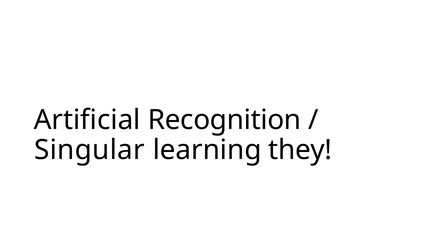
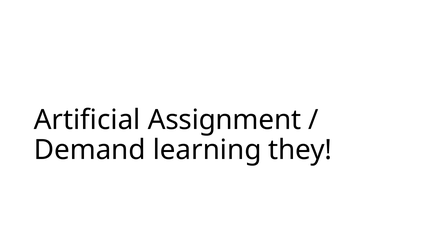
Recognition: Recognition -> Assignment
Singular: Singular -> Demand
